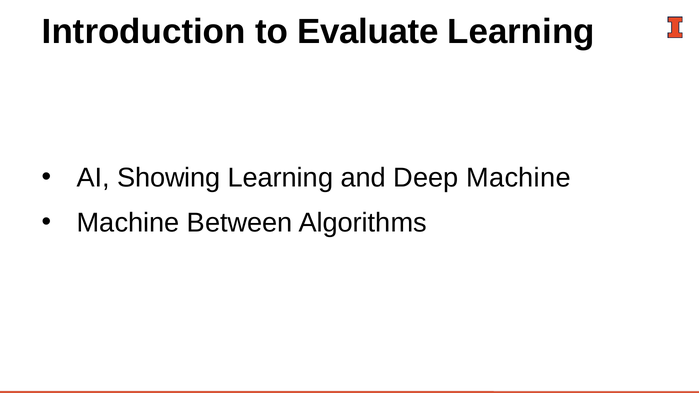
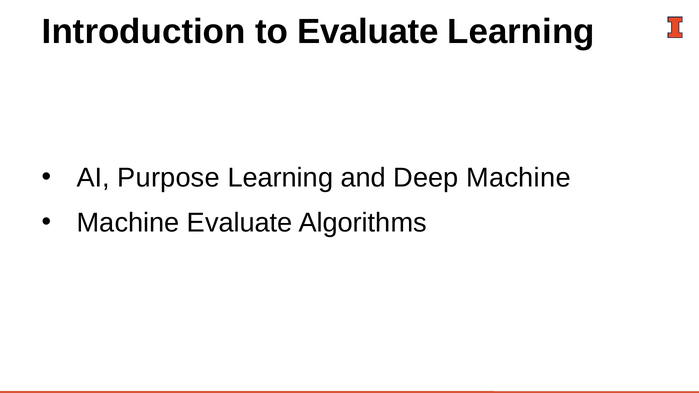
Showing: Showing -> Purpose
Machine Between: Between -> Evaluate
